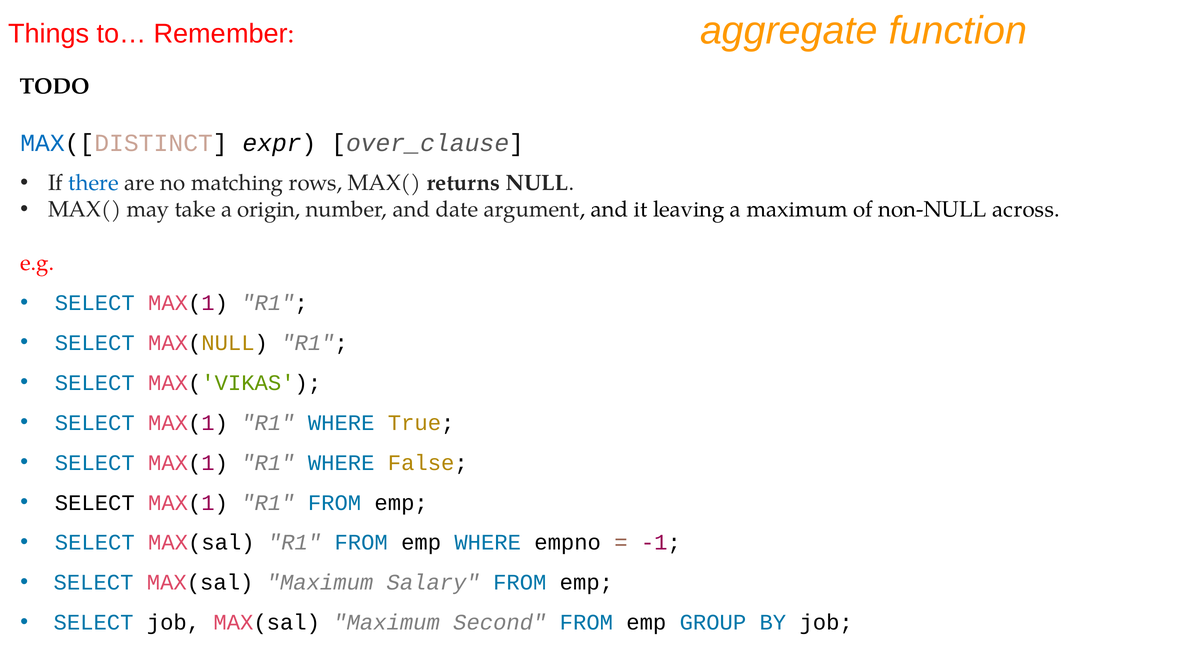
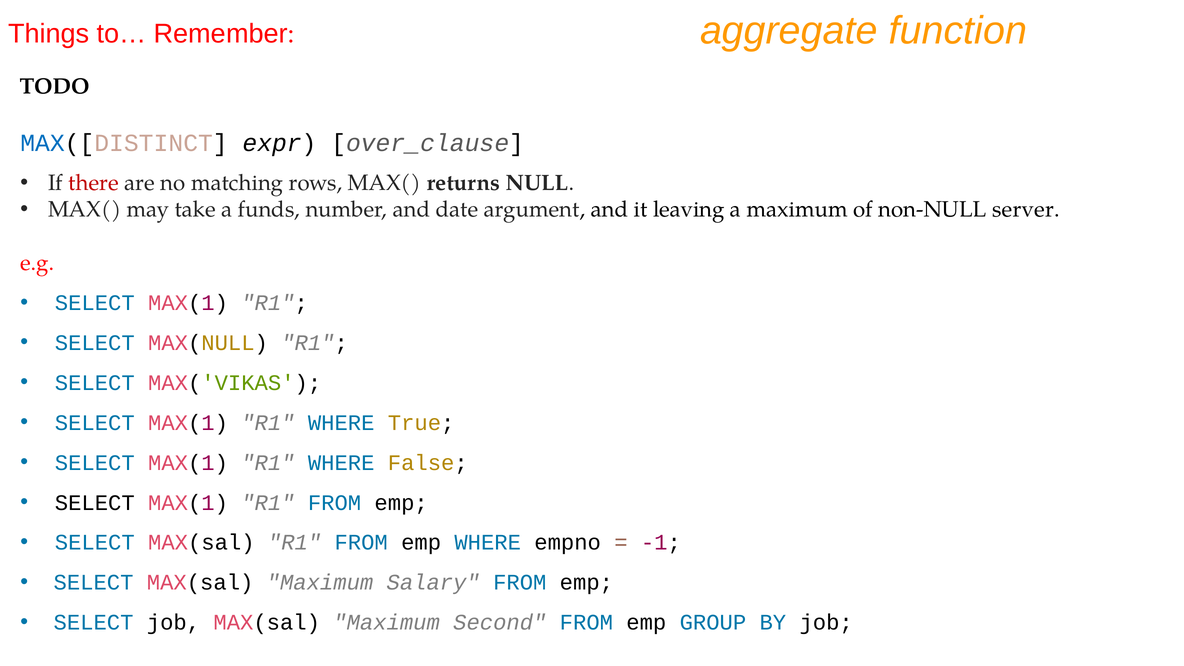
there colour: blue -> red
origin: origin -> funds
across: across -> server
